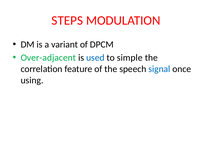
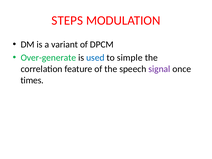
Over-adjacent: Over-adjacent -> Over-generate
signal colour: blue -> purple
using: using -> times
